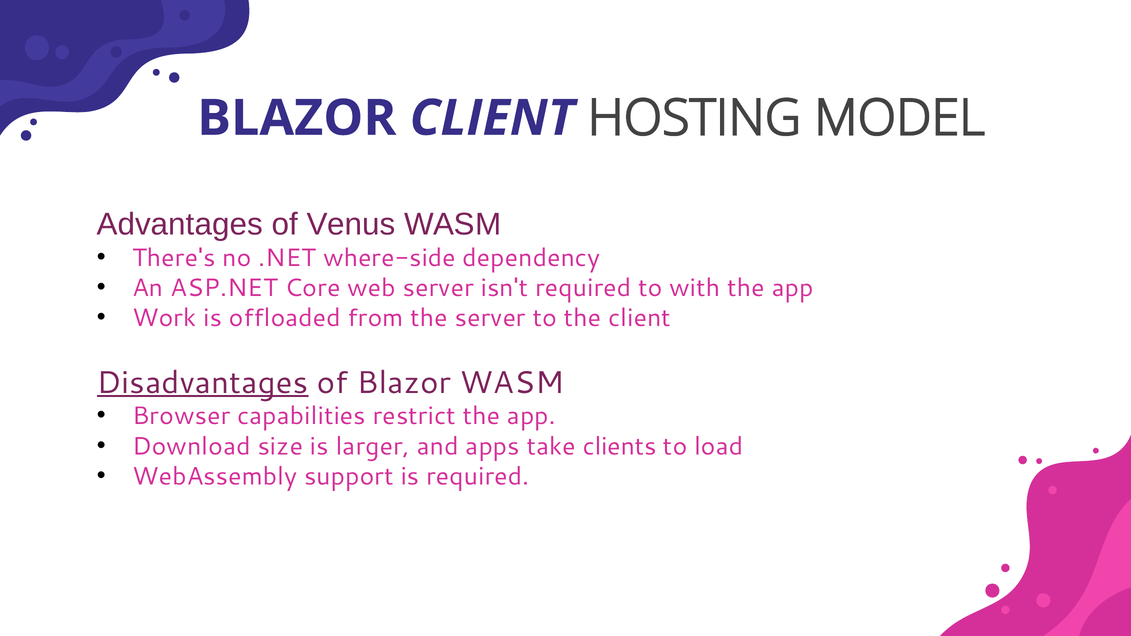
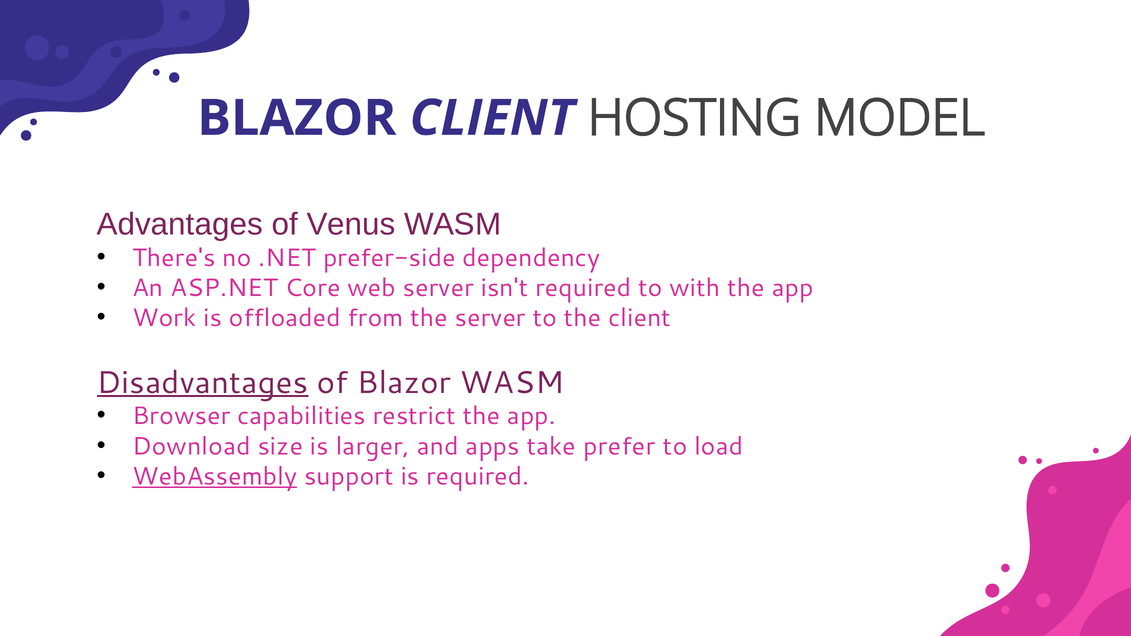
where-side: where-side -> prefer-side
clients: clients -> prefer
WebAssembly underline: none -> present
